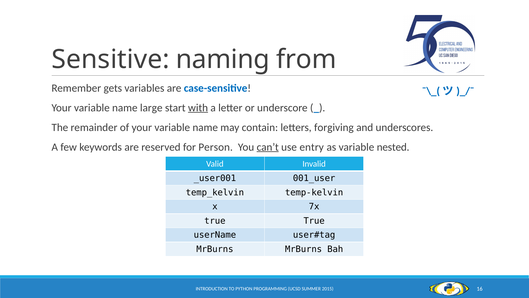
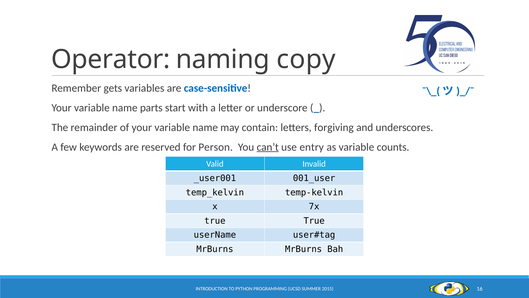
Sensitive: Sensitive -> Operator
from: from -> copy
large: large -> parts
with underline: present -> none
nested: nested -> counts
